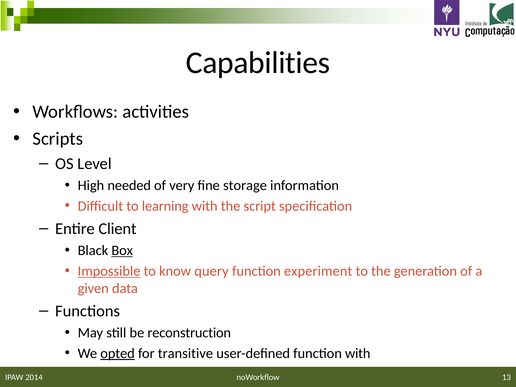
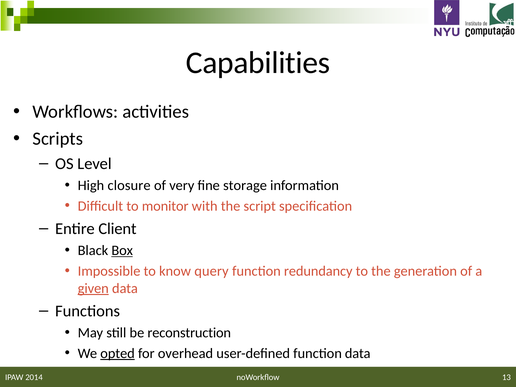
needed: needed -> closure
learning: learning -> monitor
Impossible underline: present -> none
experiment: experiment -> redundancy
given underline: none -> present
transitive: transitive -> overhead
function with: with -> data
